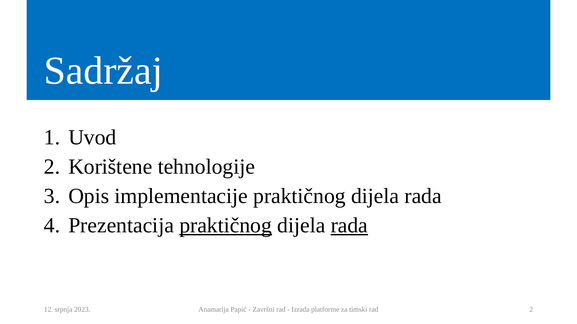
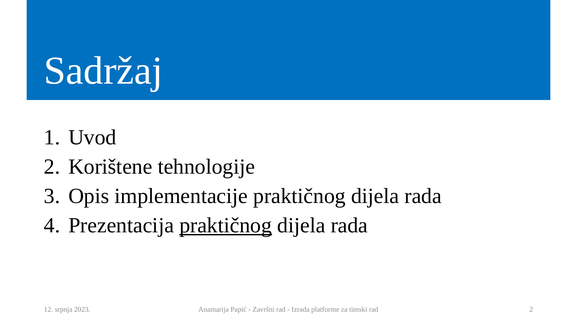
rada at (349, 226) underline: present -> none
